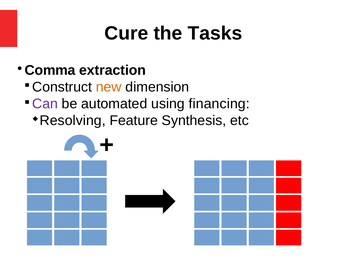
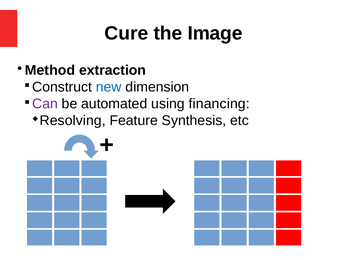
Tasks: Tasks -> Image
Comma: Comma -> Method
new colour: orange -> blue
